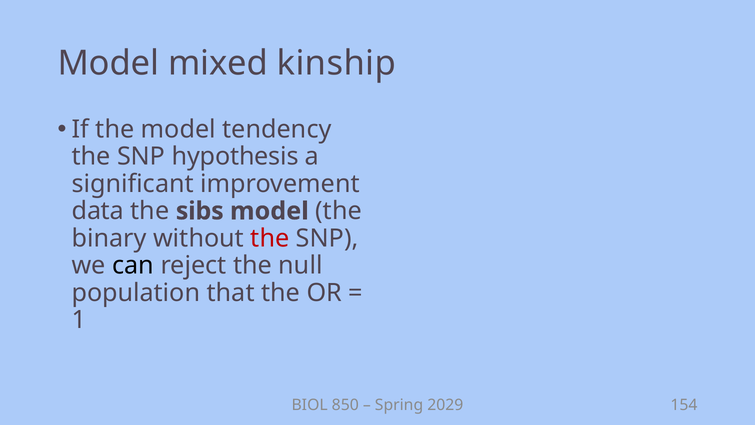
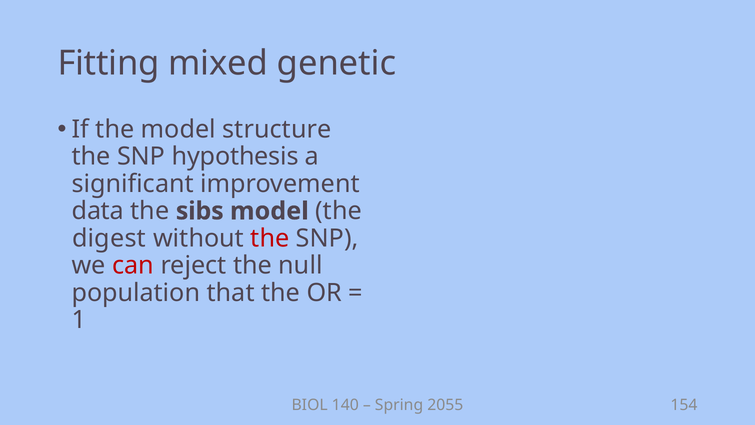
Model at (108, 63): Model -> Fitting
kinship: kinship -> genetic
tendency: tendency -> structure
binary: binary -> digest
can colour: black -> red
850: 850 -> 140
2029: 2029 -> 2055
